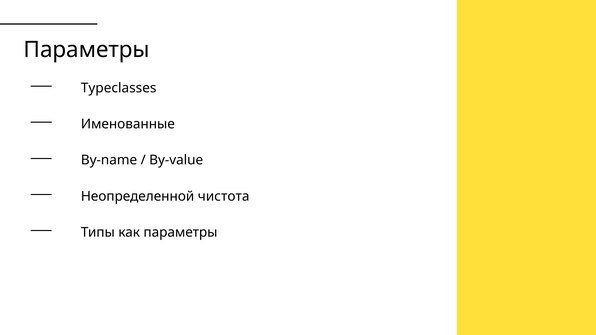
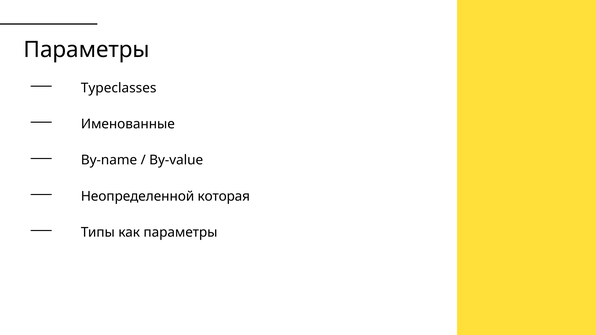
чистота: чистота -> которая
